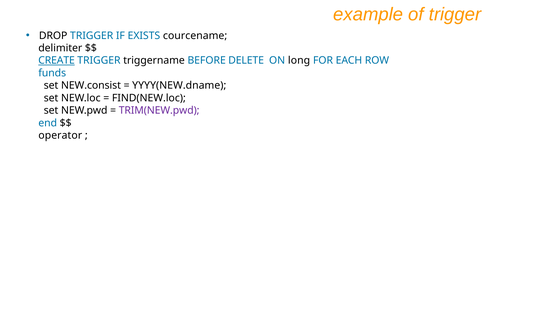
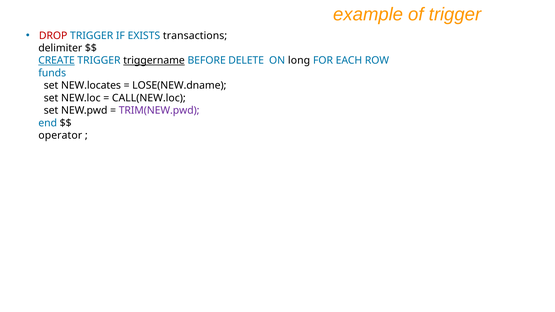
DROP colour: black -> red
courcename: courcename -> transactions
triggername underline: none -> present
NEW.consist: NEW.consist -> NEW.locates
YYYY(NEW.dname: YYYY(NEW.dname -> LOSE(NEW.dname
FIND(NEW.loc: FIND(NEW.loc -> CALL(NEW.loc
